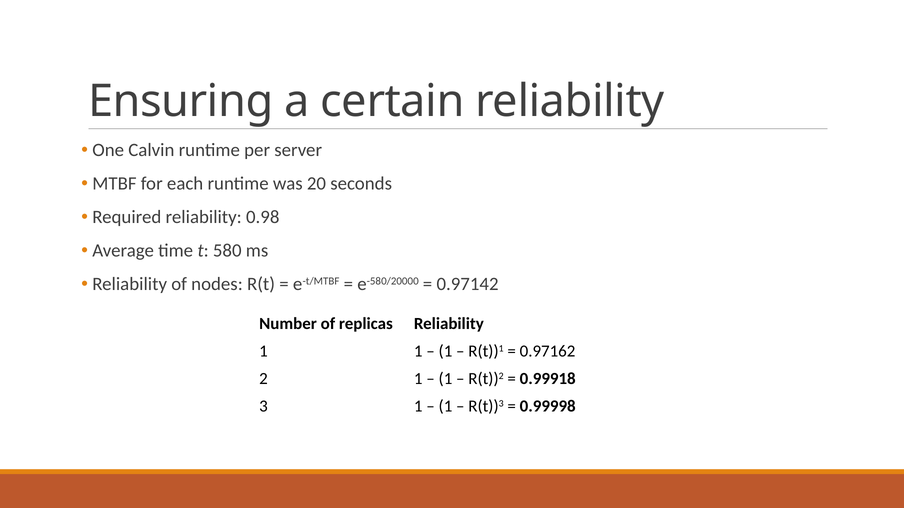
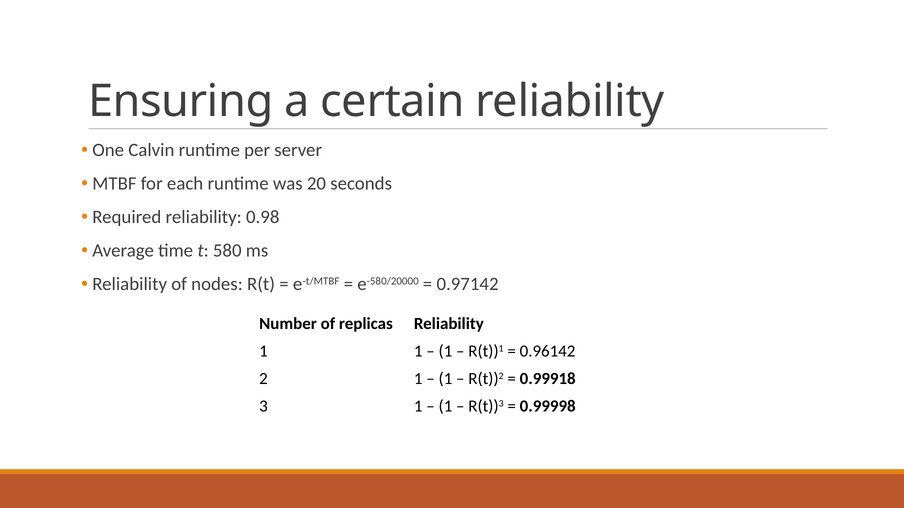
0.97162: 0.97162 -> 0.96142
